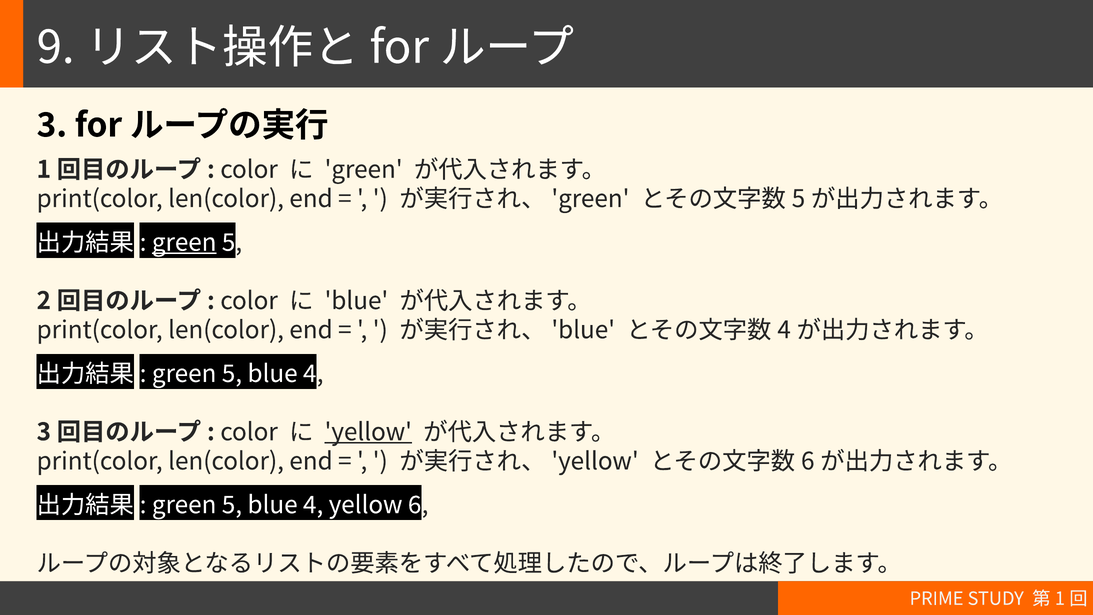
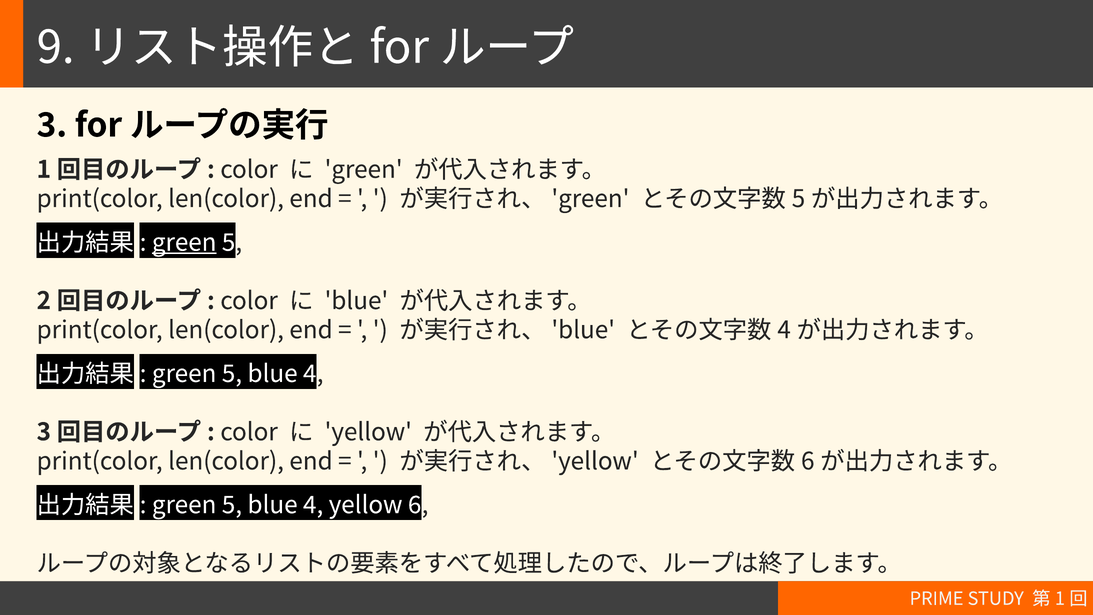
yellow at (368, 432) underline: present -> none
